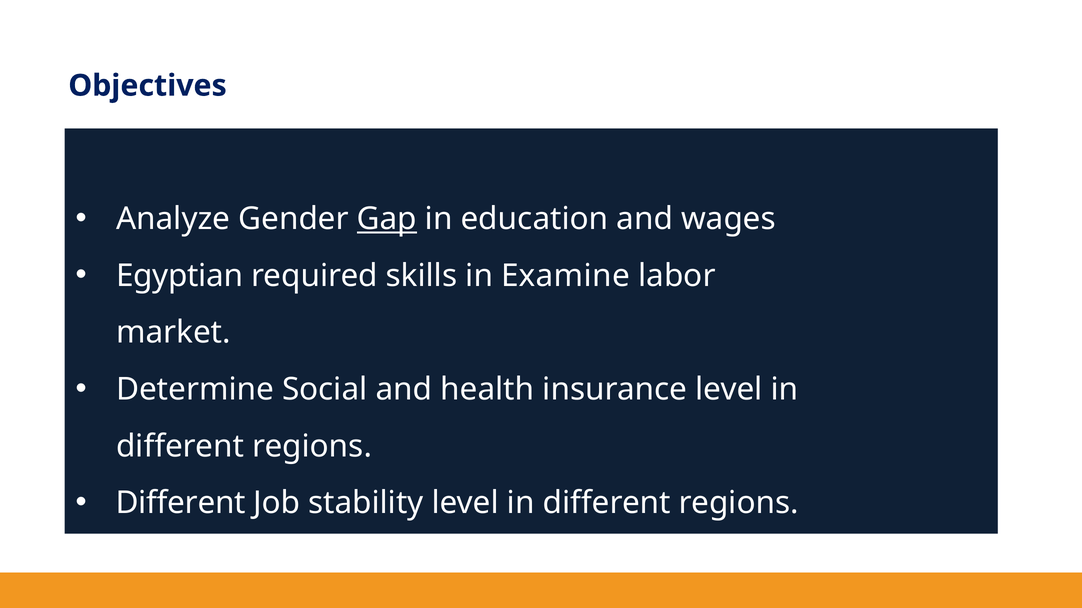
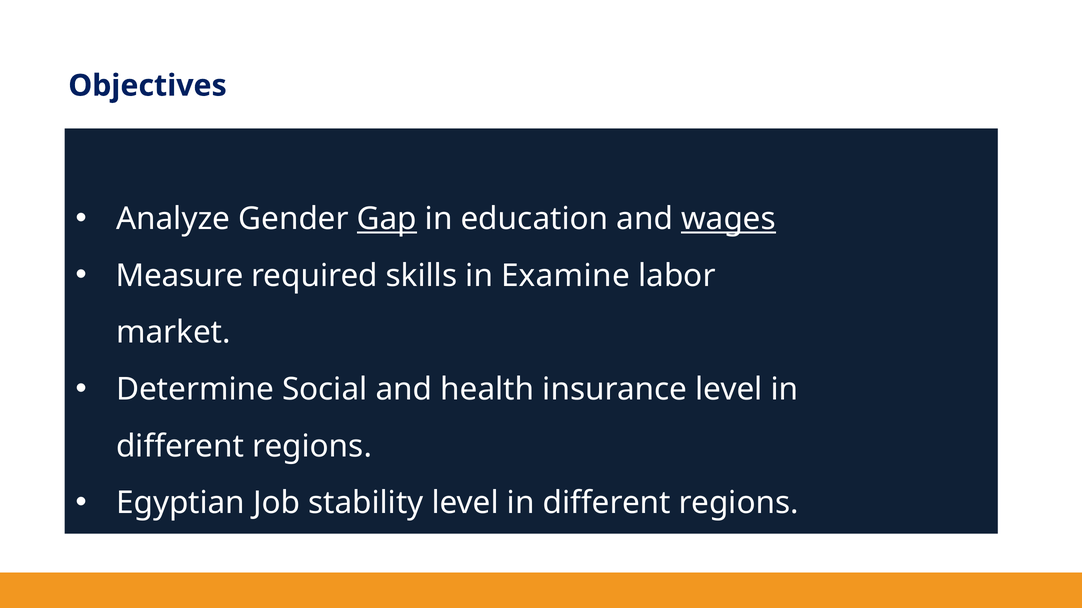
wages underline: none -> present
Egyptian: Egyptian -> Measure
Different at (181, 503): Different -> Egyptian
